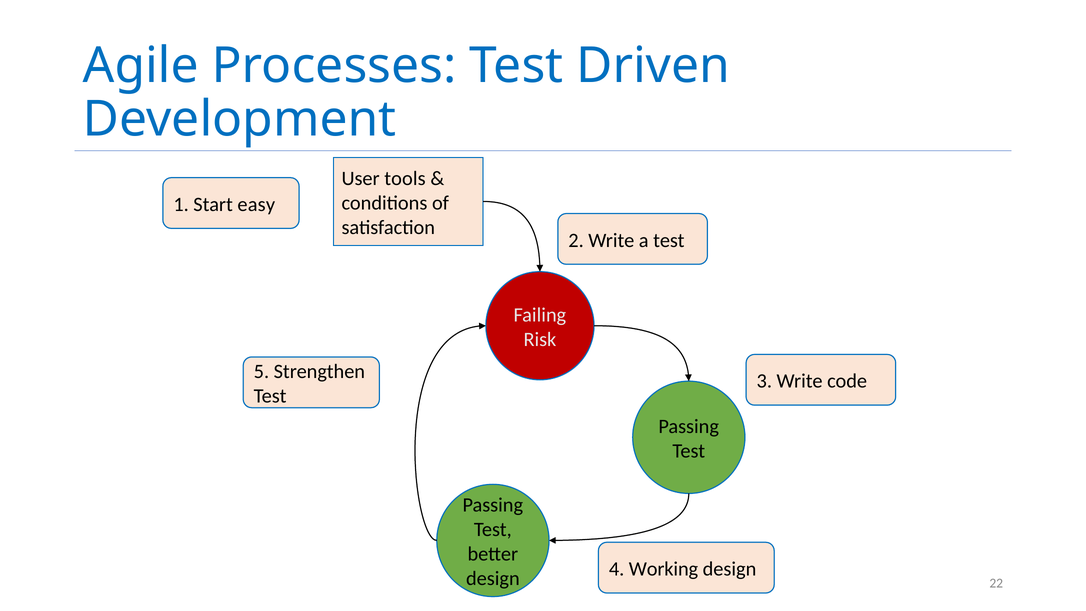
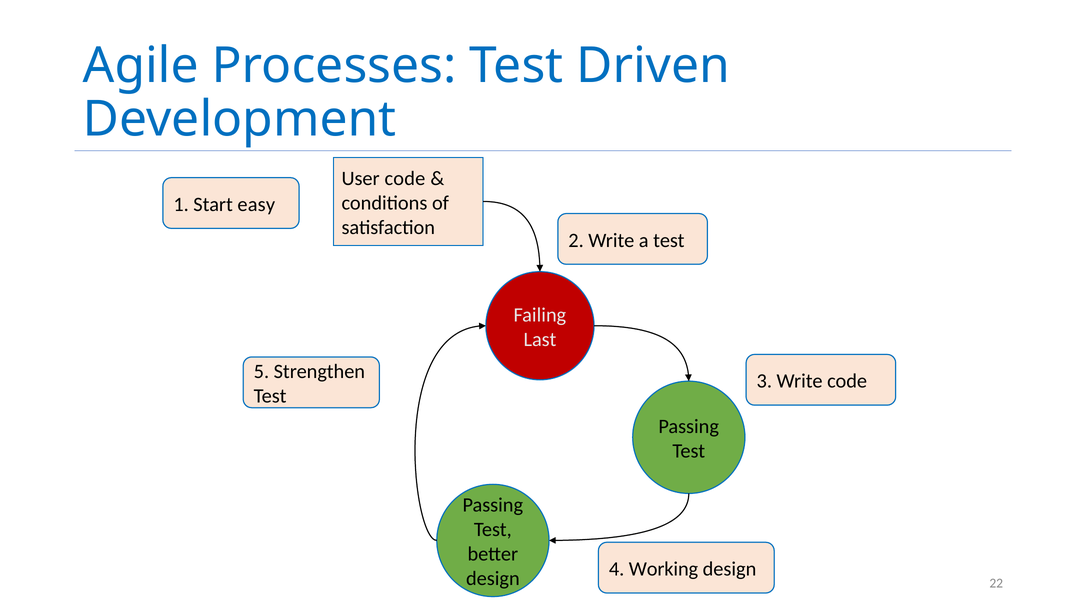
User tools: tools -> code
Risk: Risk -> Last
